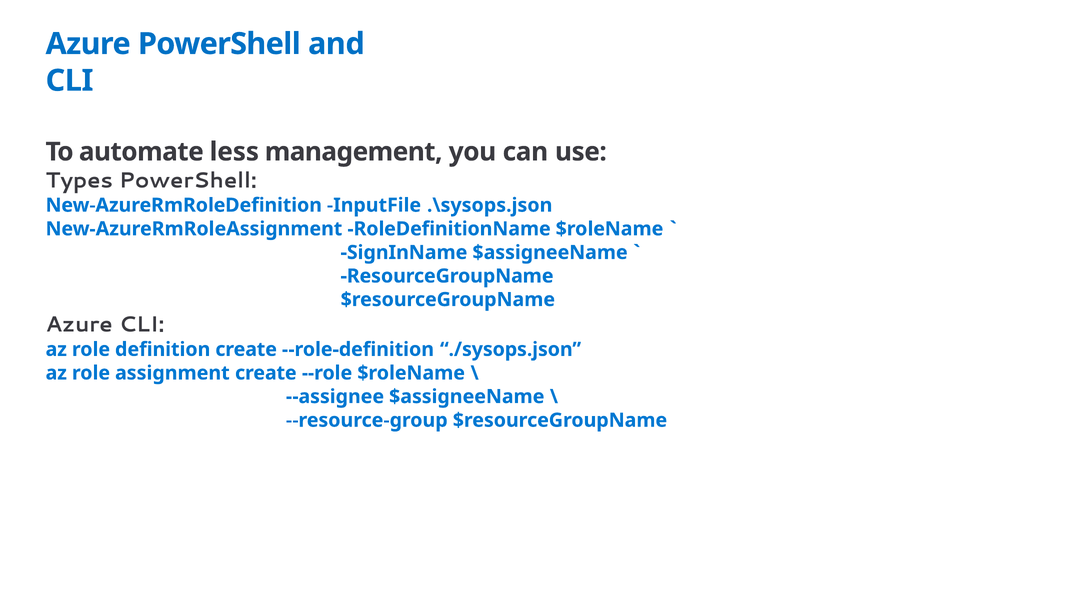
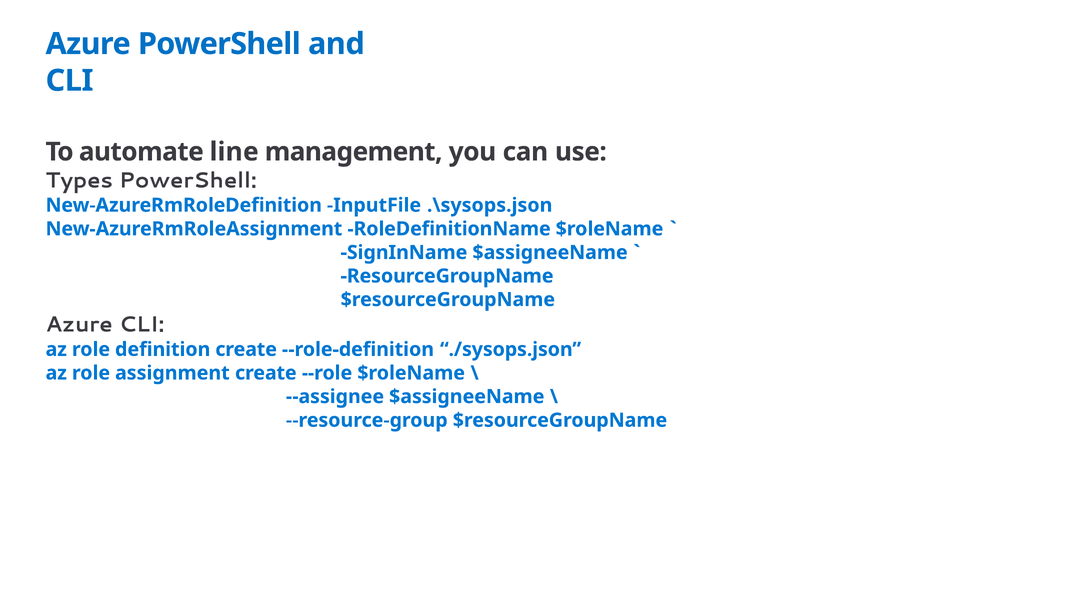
less: less -> line
